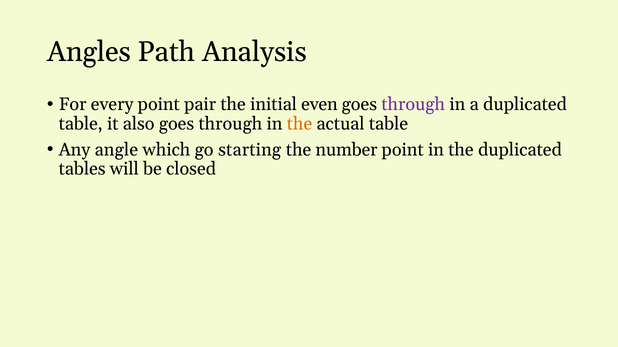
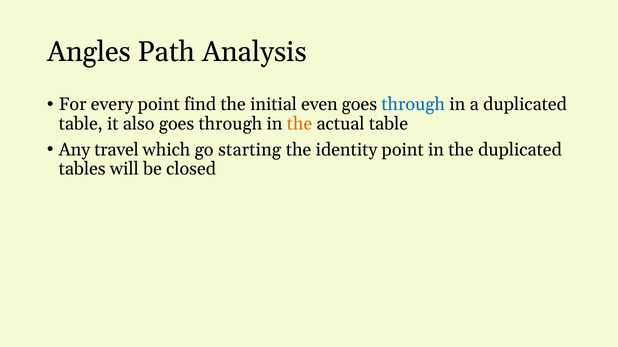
pair: pair -> find
through at (413, 104) colour: purple -> blue
angle: angle -> travel
number: number -> identity
